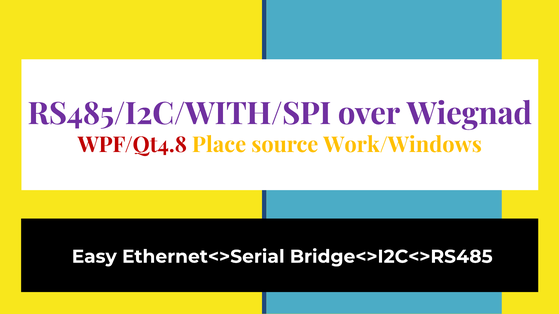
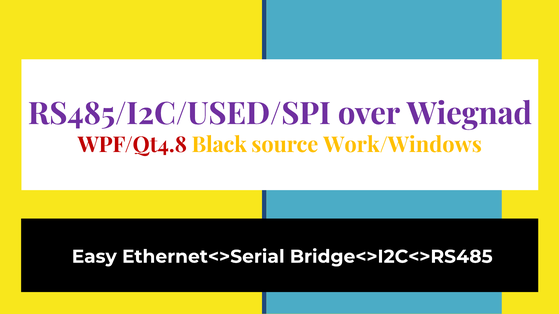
RS485/I2C/WITH/SPI: RS485/I2C/WITH/SPI -> RS485/I2C/USED/SPI
Place: Place -> Black
